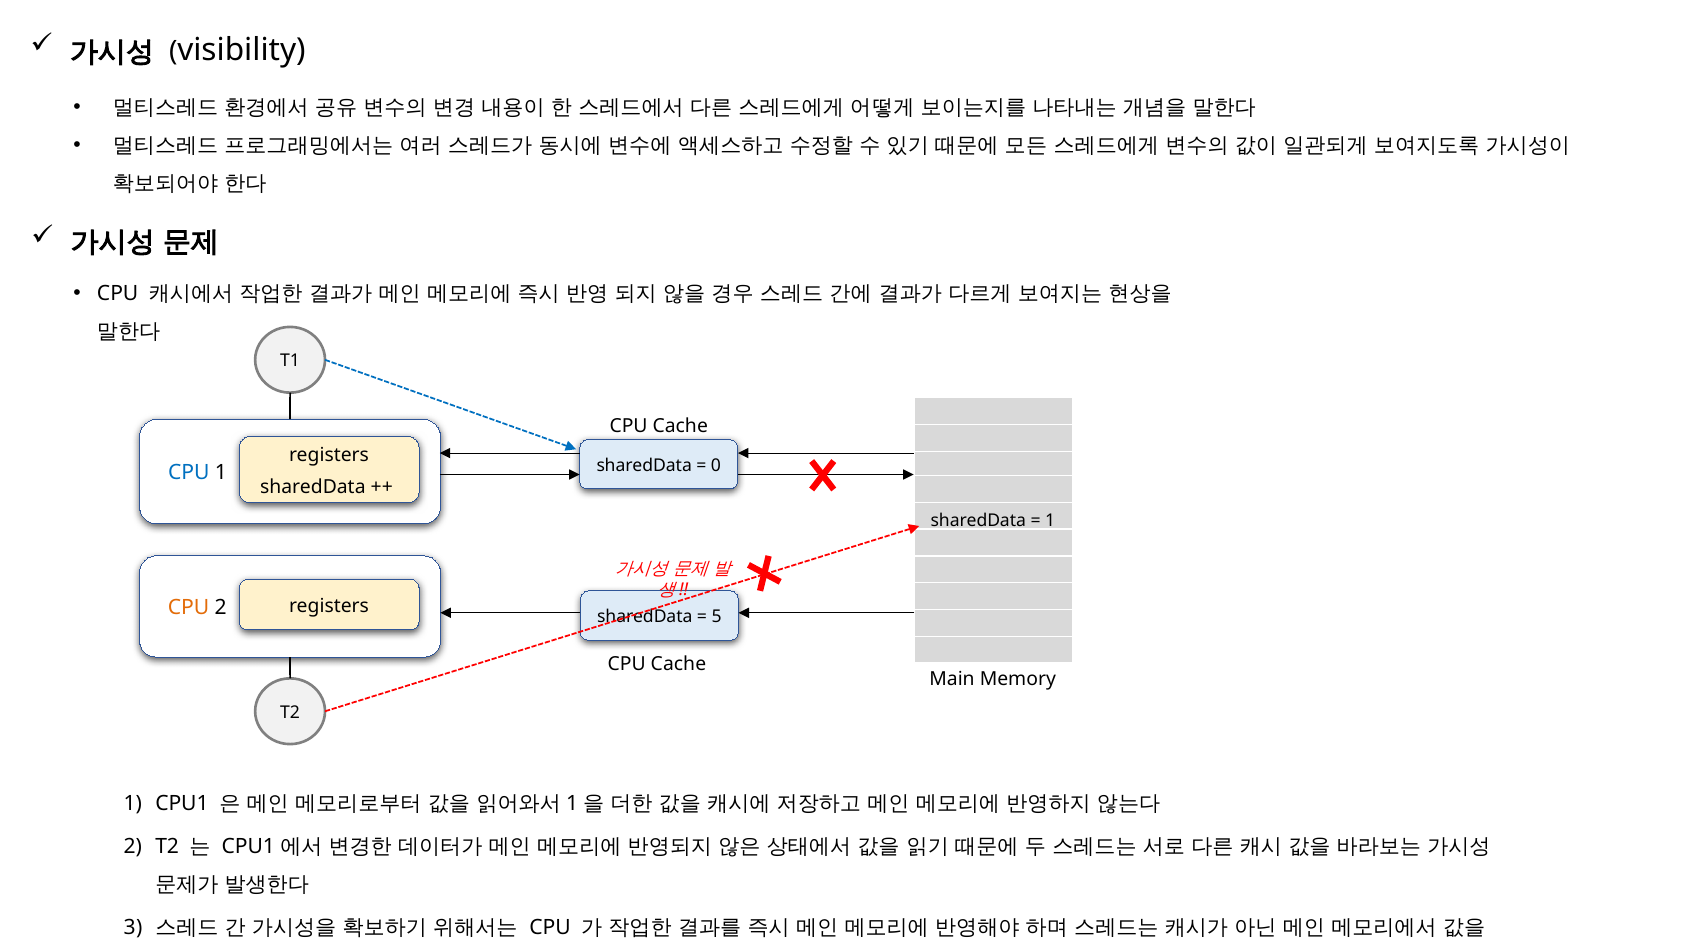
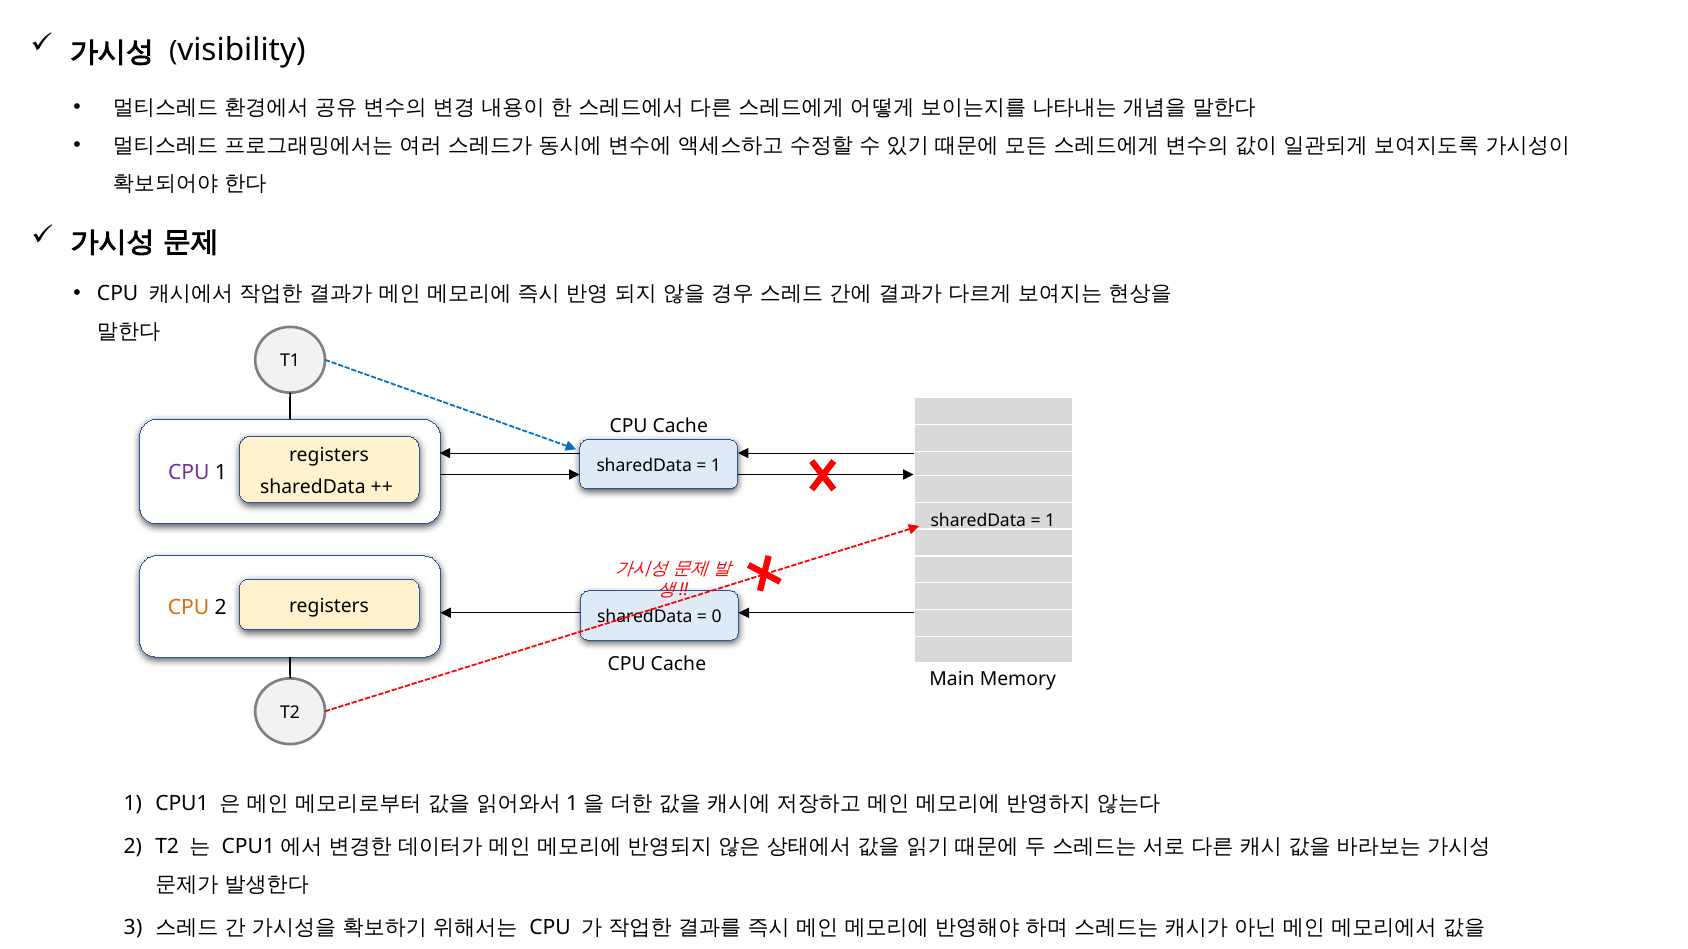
CPU at (189, 473) colour: blue -> purple
0 at (716, 466): 0 -> 1
5: 5 -> 0
